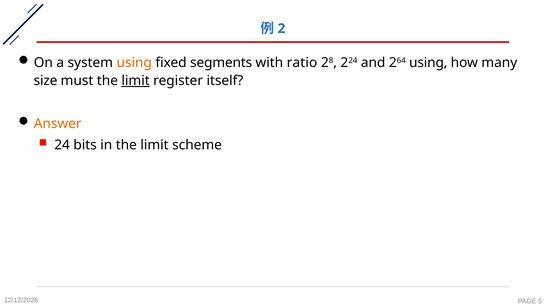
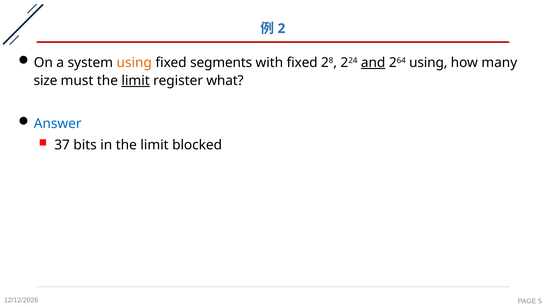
with ratio: ratio -> fixed
and underline: none -> present
itself: itself -> what
Answer colour: orange -> blue
24: 24 -> 37
scheme: scheme -> blocked
